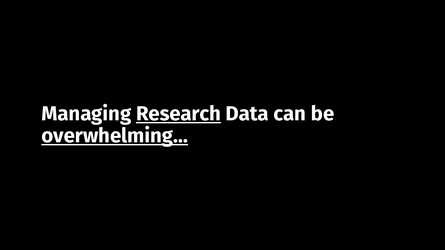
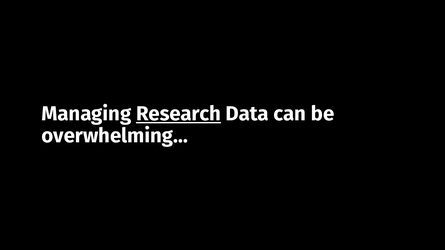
overwhelming… underline: present -> none
